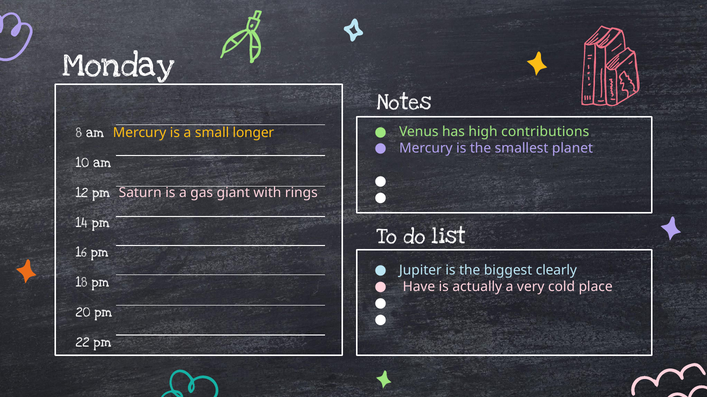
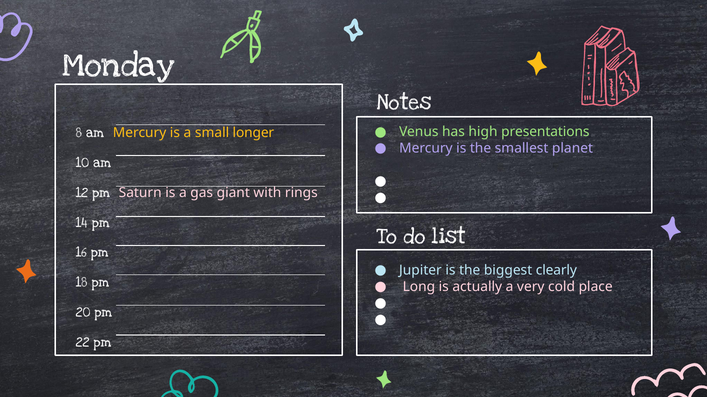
contributions: contributions -> presentations
Have: Have -> Long
